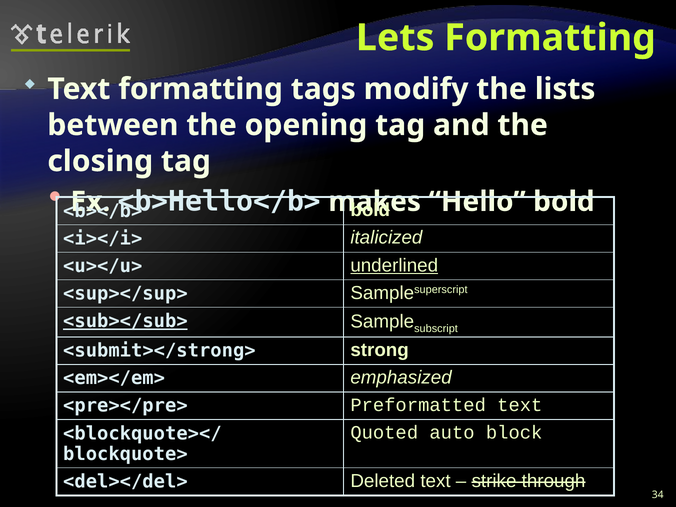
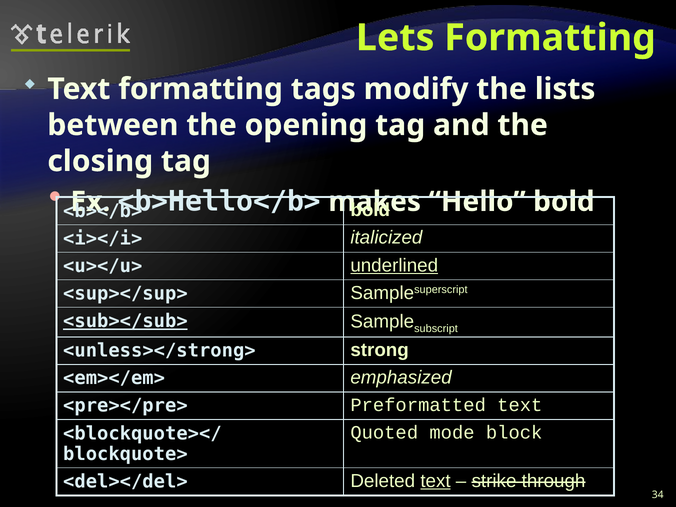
<submit></strong>: <submit></strong> -> <unless></strong>
auto: auto -> mode
text at (435, 481) underline: none -> present
